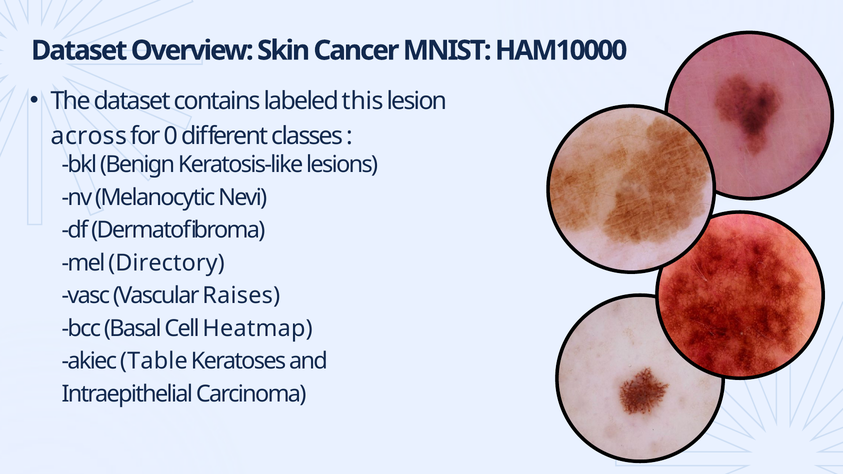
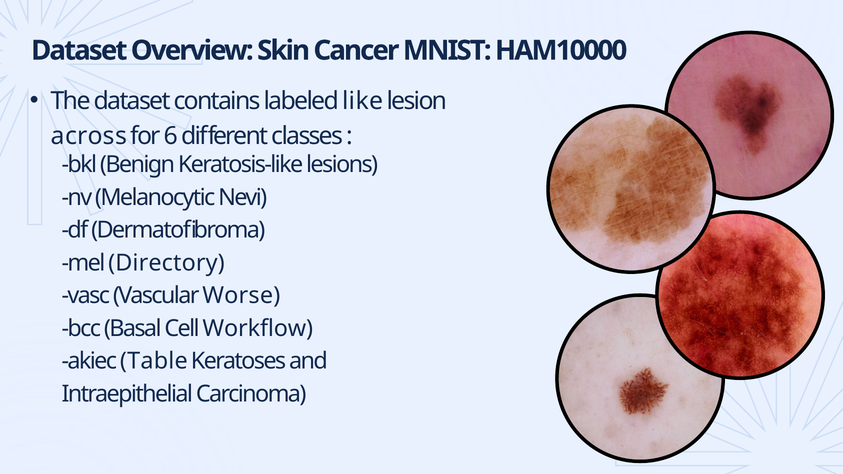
this: this -> like
0: 0 -> 6
Raises: Raises -> Worse
Heatmap: Heatmap -> Workflow
